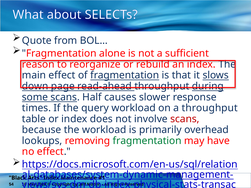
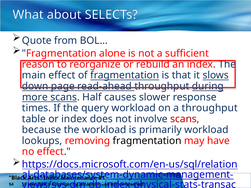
some: some -> more
primarily overhead: overhead -> workload
fragmentation at (147, 141) colour: green -> black
